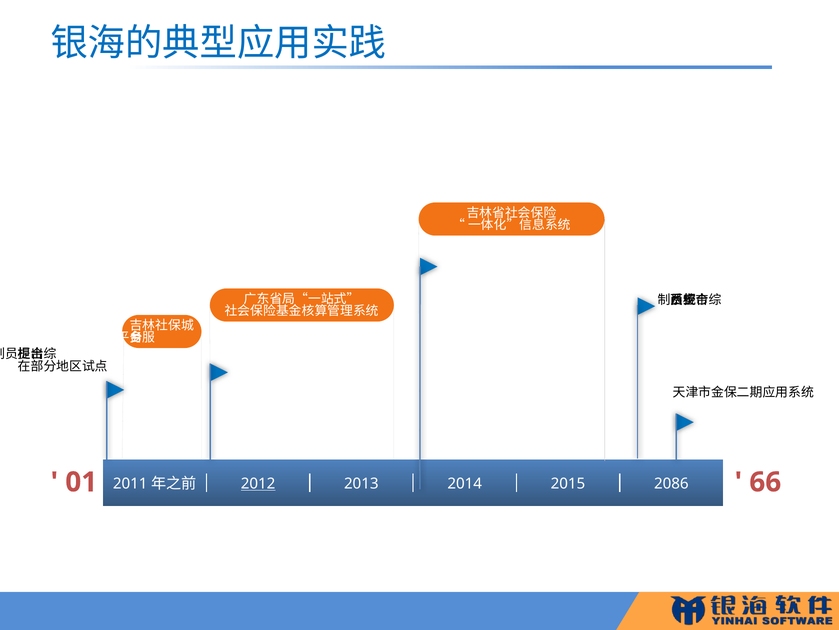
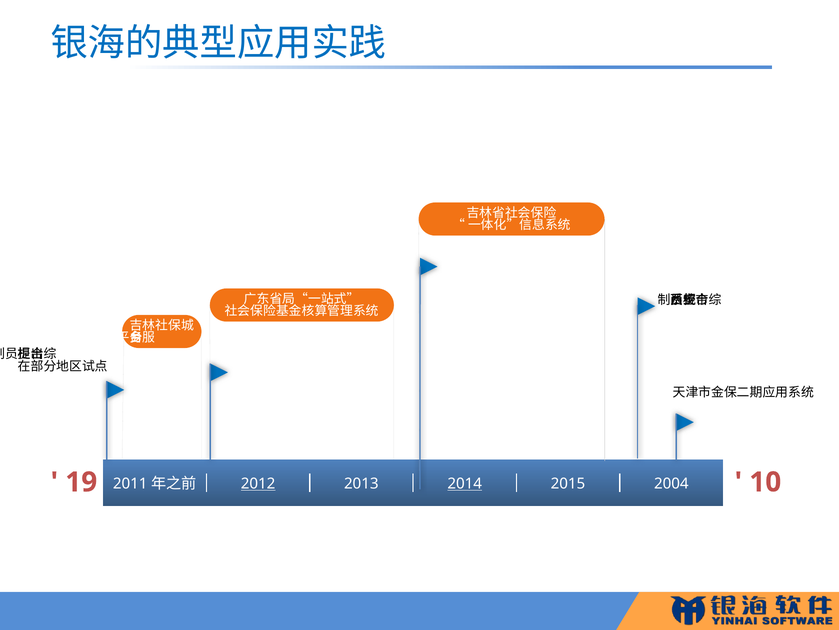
01: 01 -> 19
2014 underline: none -> present
2086: 2086 -> 2004
66: 66 -> 10
